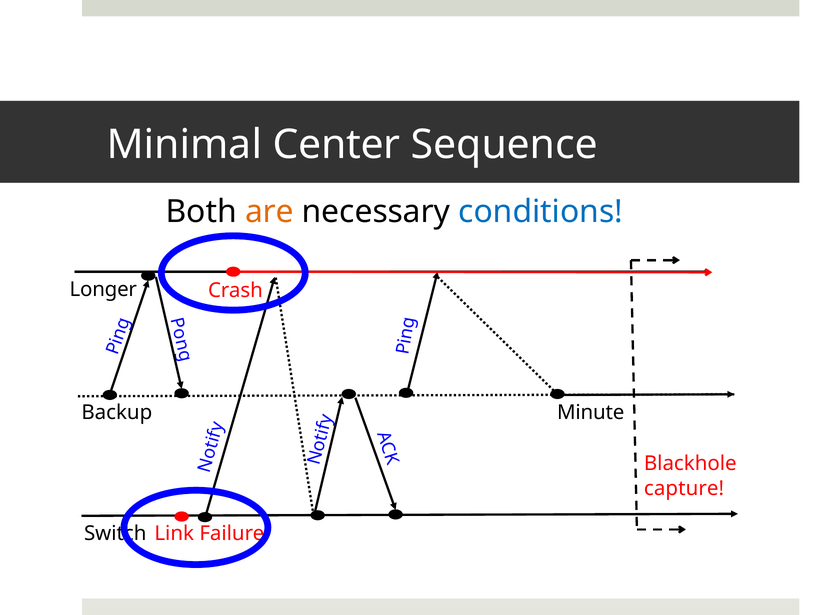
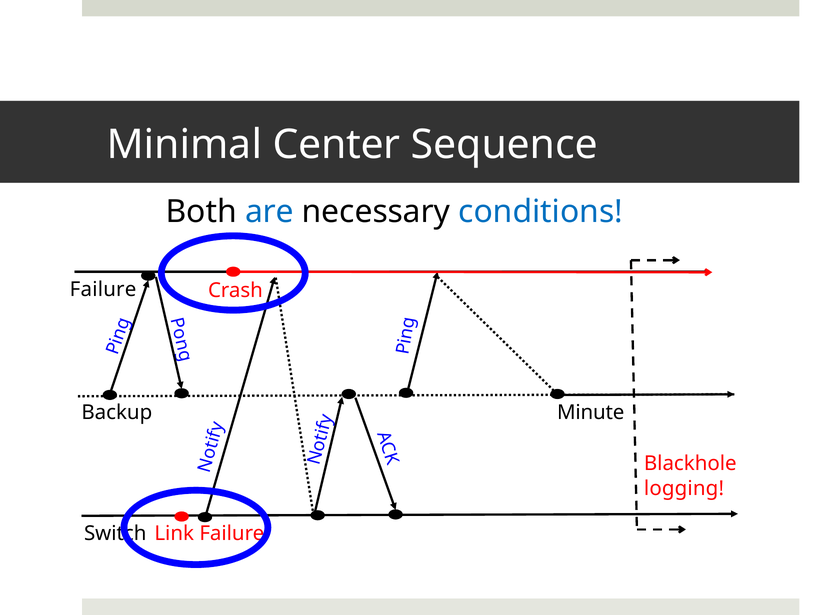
are colour: orange -> blue
Longer at (103, 289): Longer -> Failure
capture: capture -> logging
